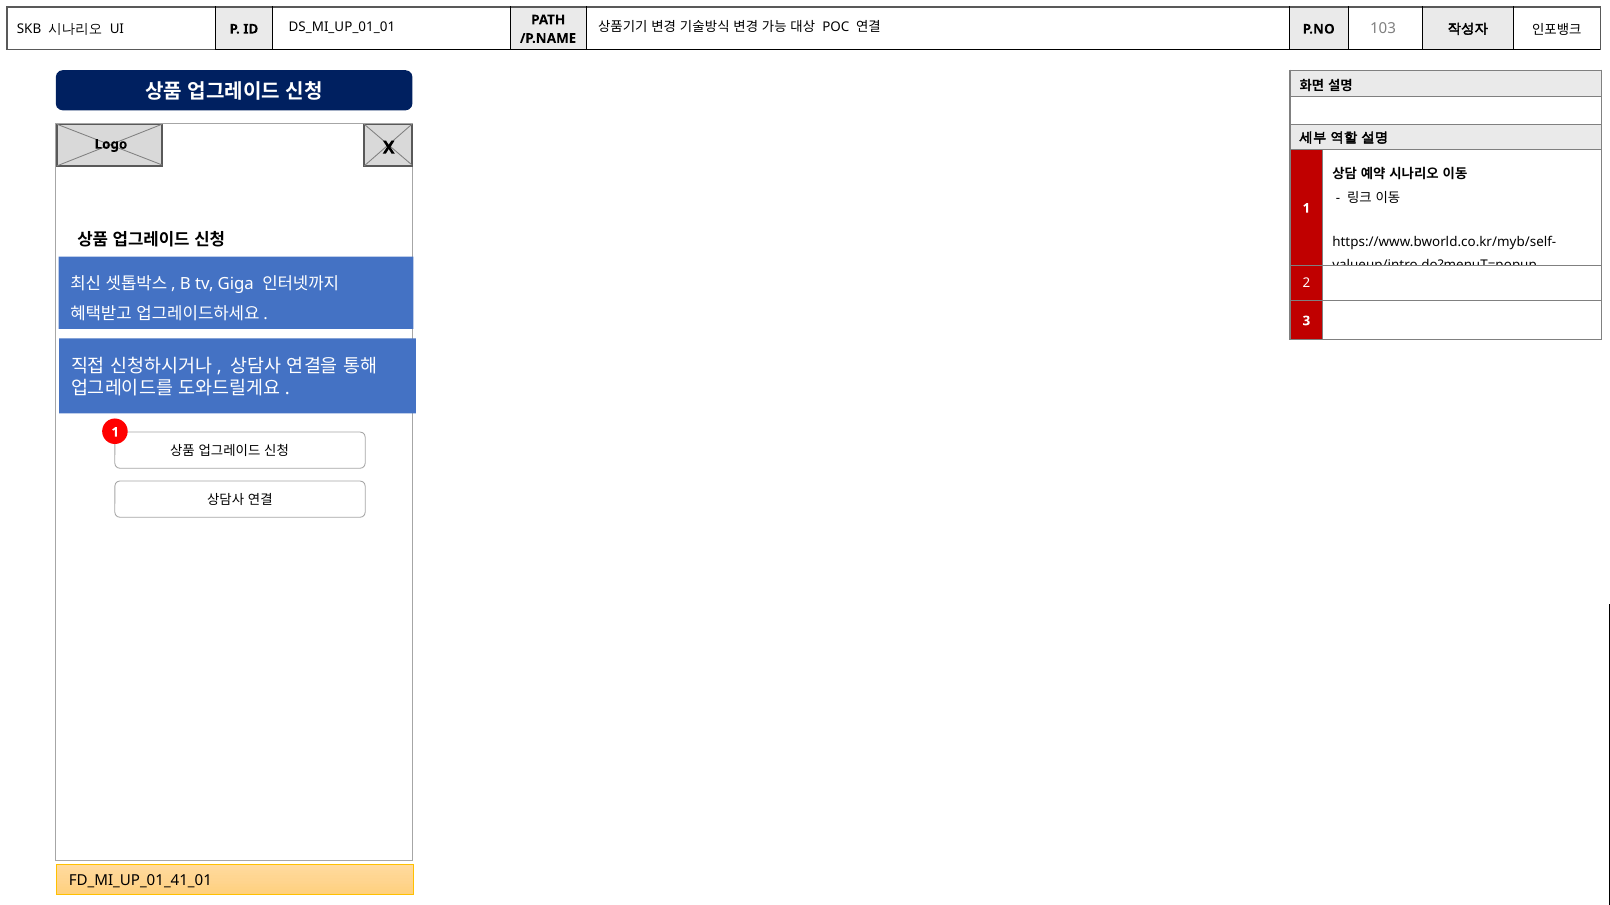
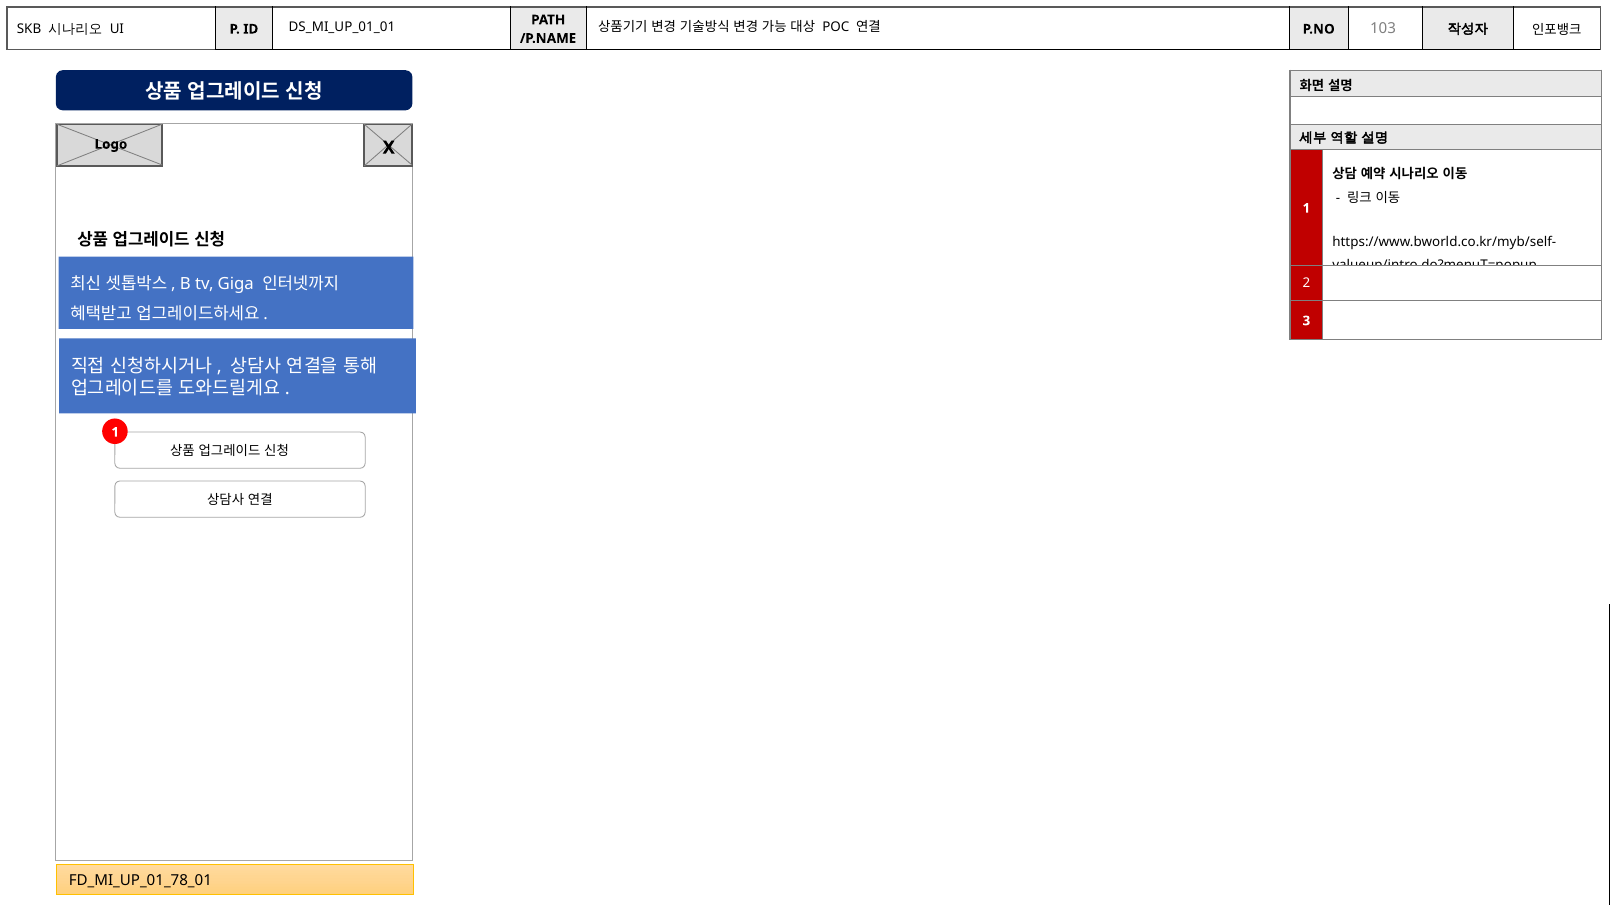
FD_MI_UP_01_41_01: FD_MI_UP_01_41_01 -> FD_MI_UP_01_78_01
